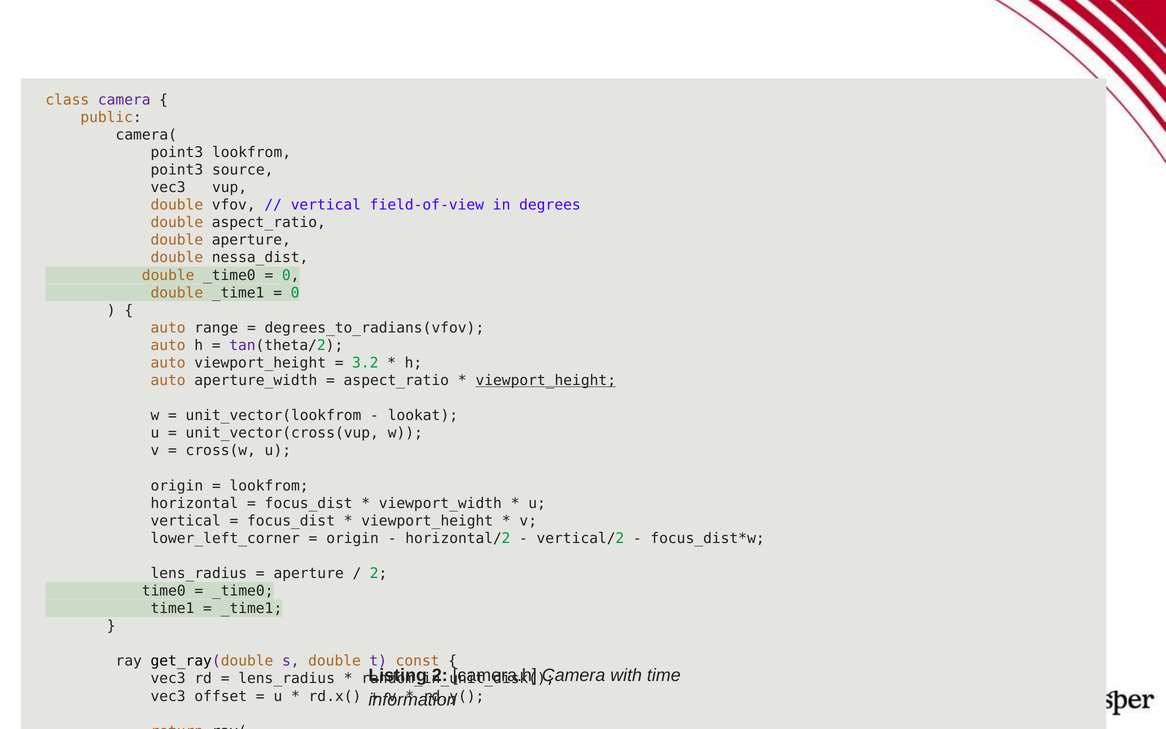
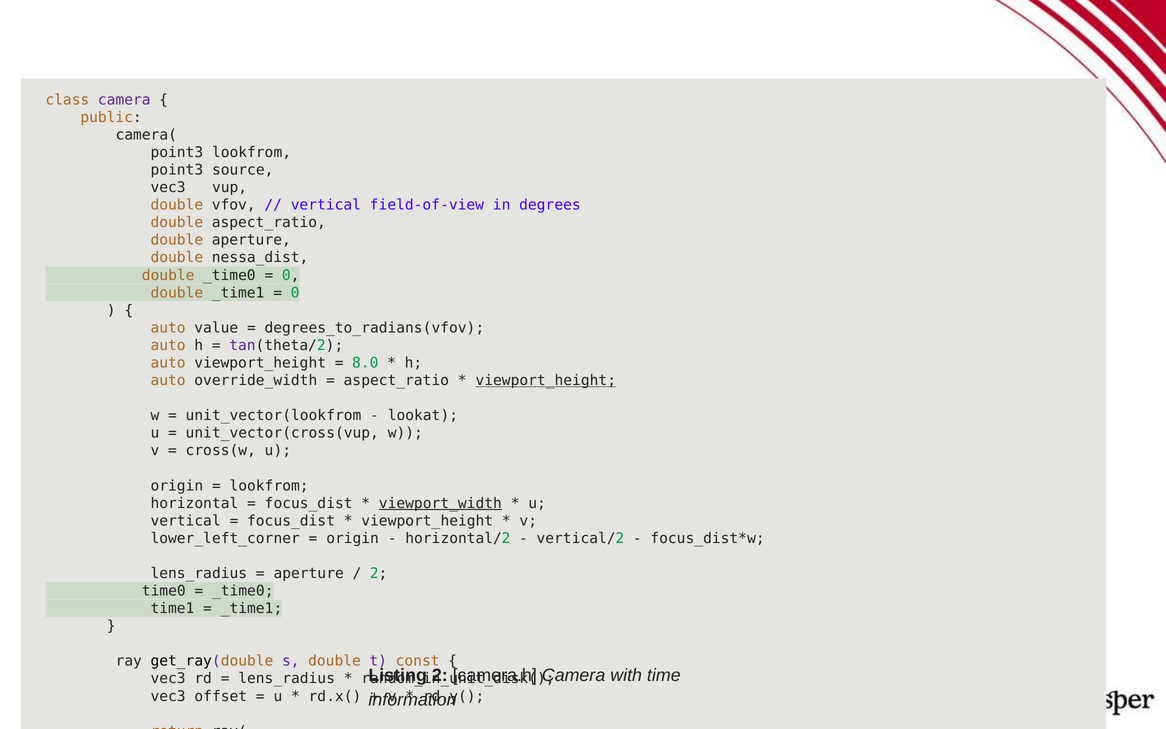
range: range -> value
3.2: 3.2 -> 8.0
aperture_width: aperture_width -> override_width
viewport_width underline: none -> present
